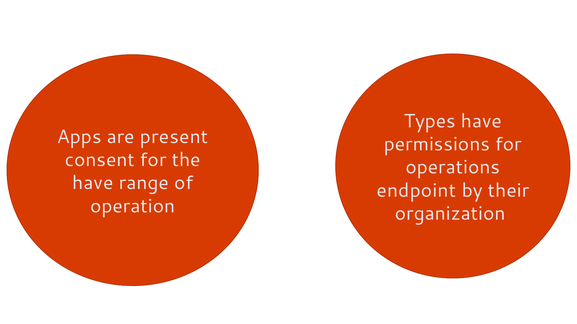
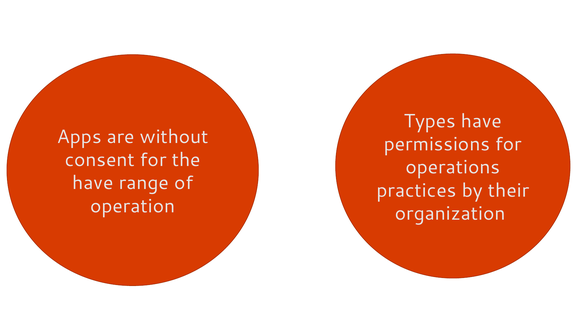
present: present -> without
endpoint: endpoint -> practices
